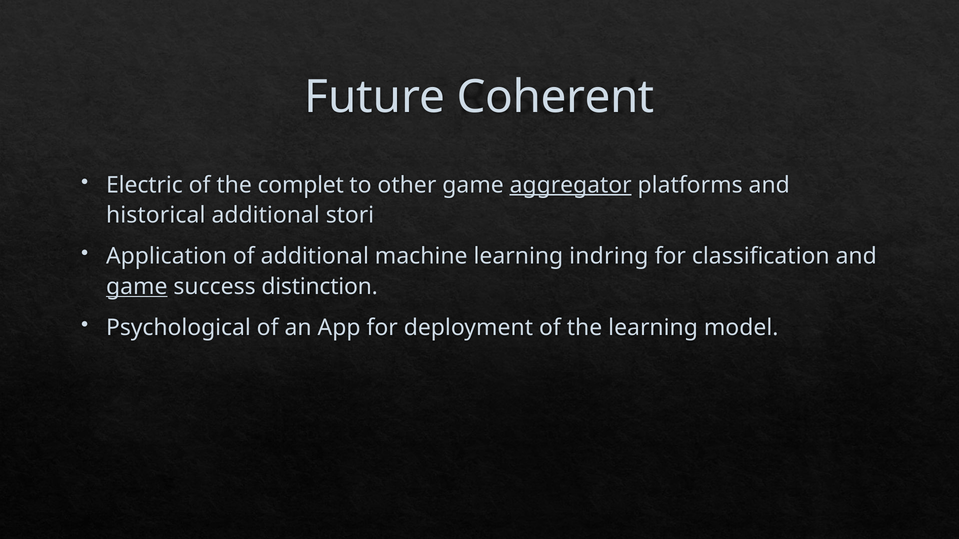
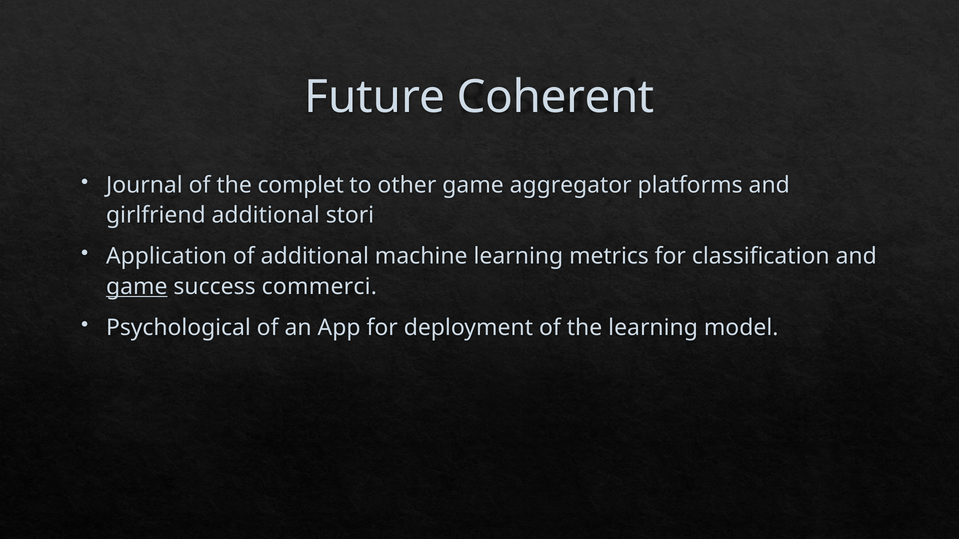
Electric: Electric -> Journal
aggregator underline: present -> none
historical: historical -> girlfriend
indring: indring -> metrics
distinction: distinction -> commerci
